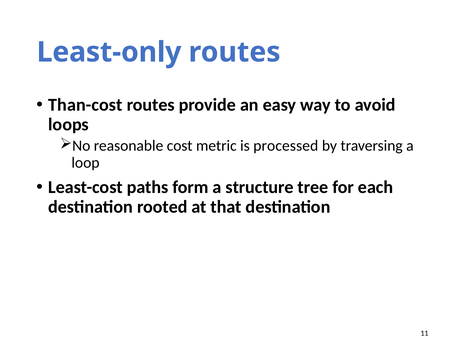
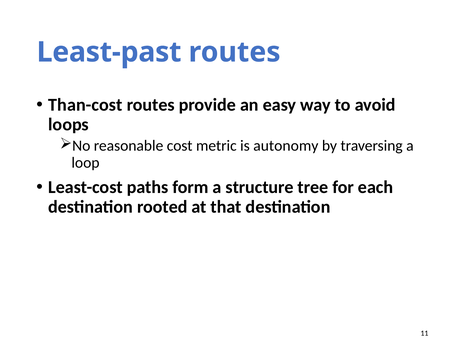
Least-only: Least-only -> Least-past
processed: processed -> autonomy
